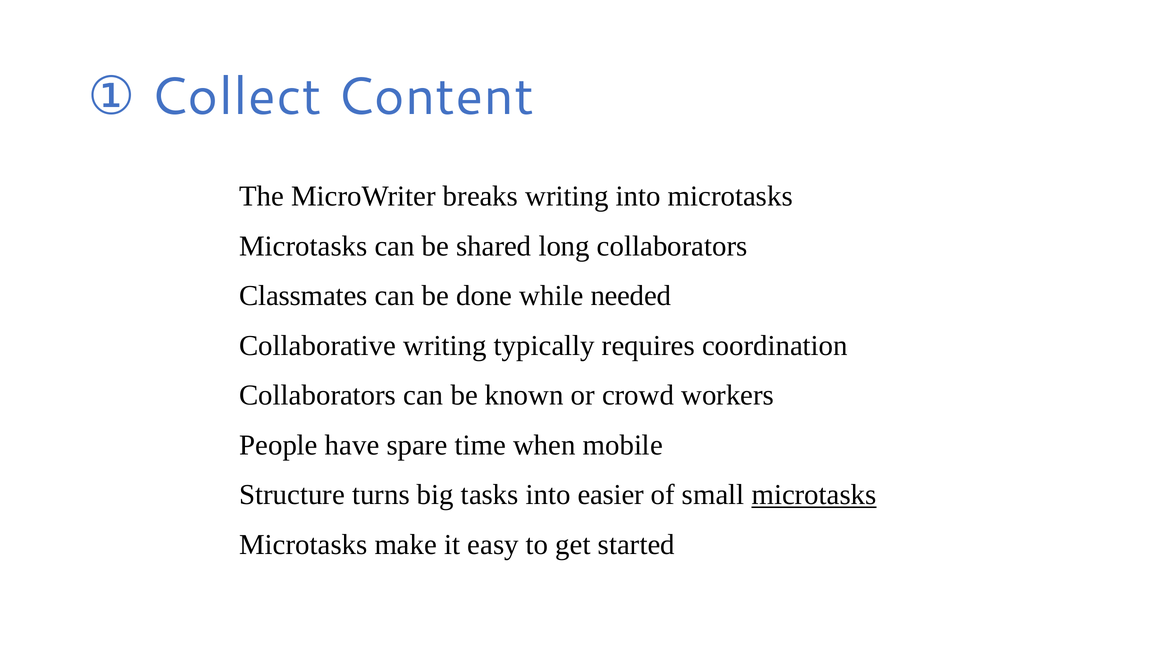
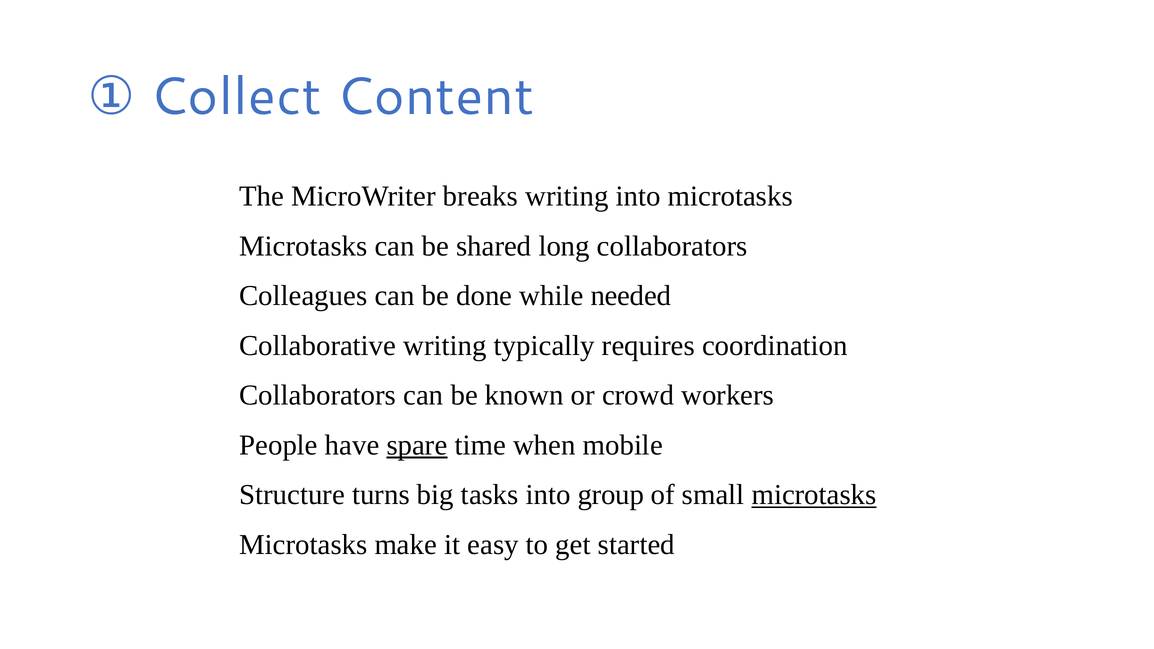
Classmates: Classmates -> Colleagues
spare underline: none -> present
easier: easier -> group
